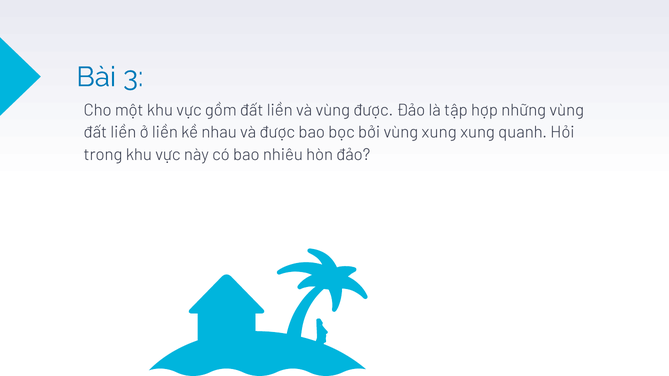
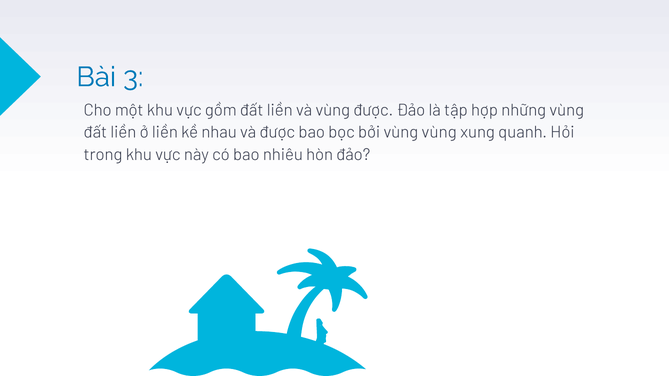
vùng xung: xung -> vùng
